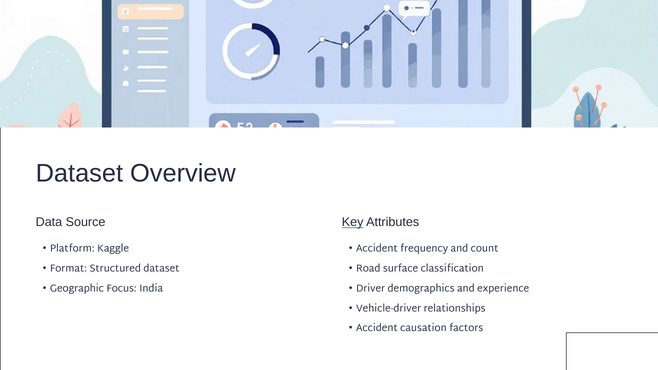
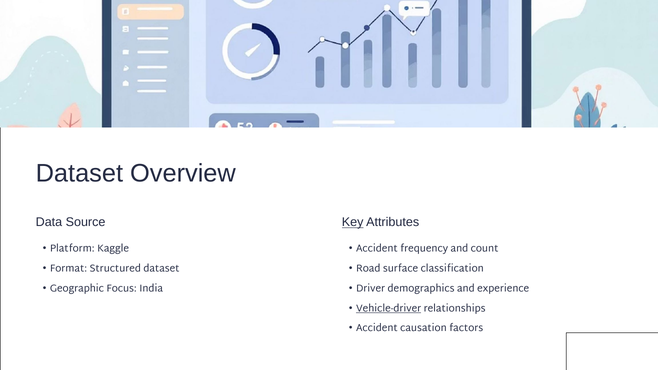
Vehicle-driver underline: none -> present
